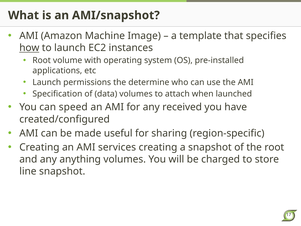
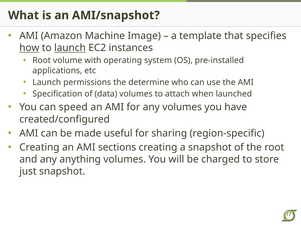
launch at (70, 48) underline: none -> present
any received: received -> volumes
services: services -> sections
line: line -> just
